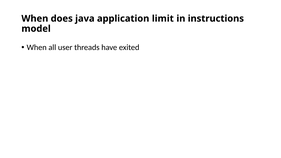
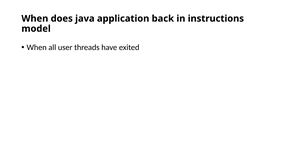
limit: limit -> back
